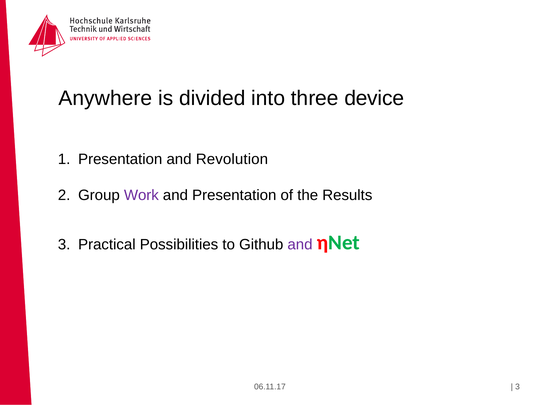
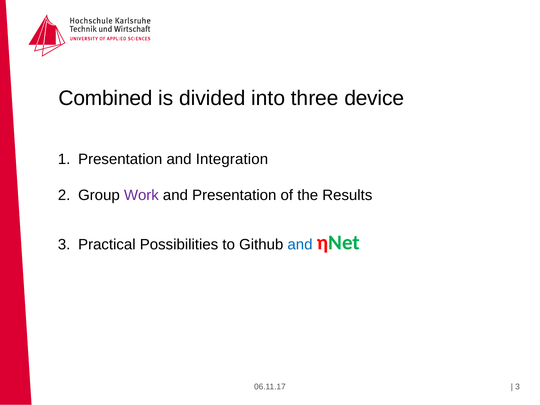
Anywhere: Anywhere -> Combined
Revolution: Revolution -> Integration
and at (300, 244) colour: purple -> blue
